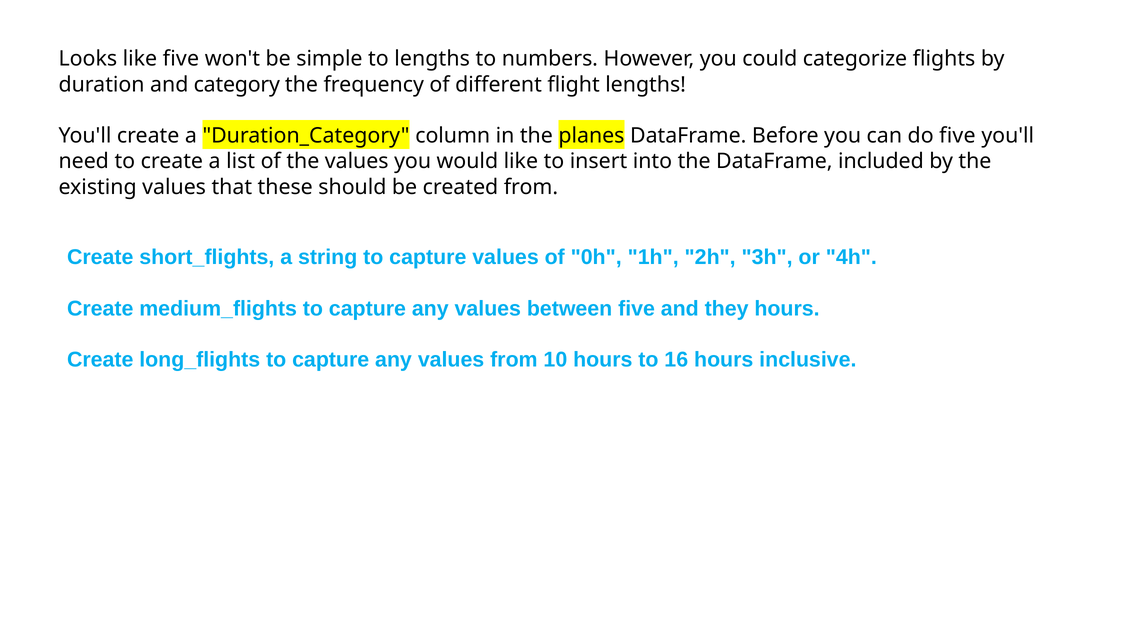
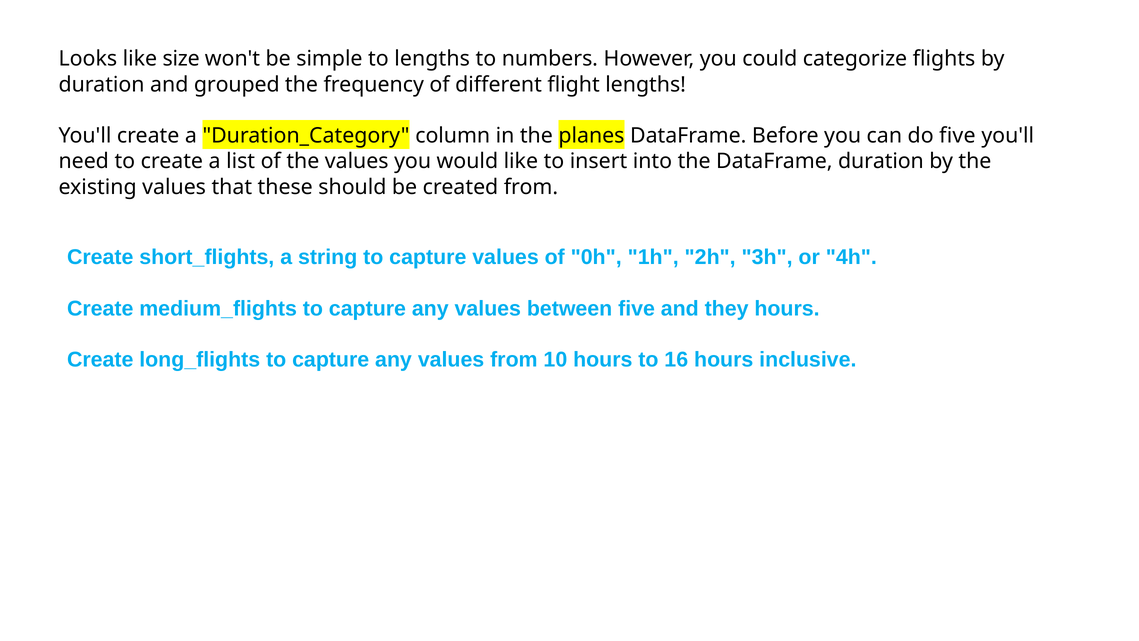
like five: five -> size
category: category -> grouped
DataFrame included: included -> duration
